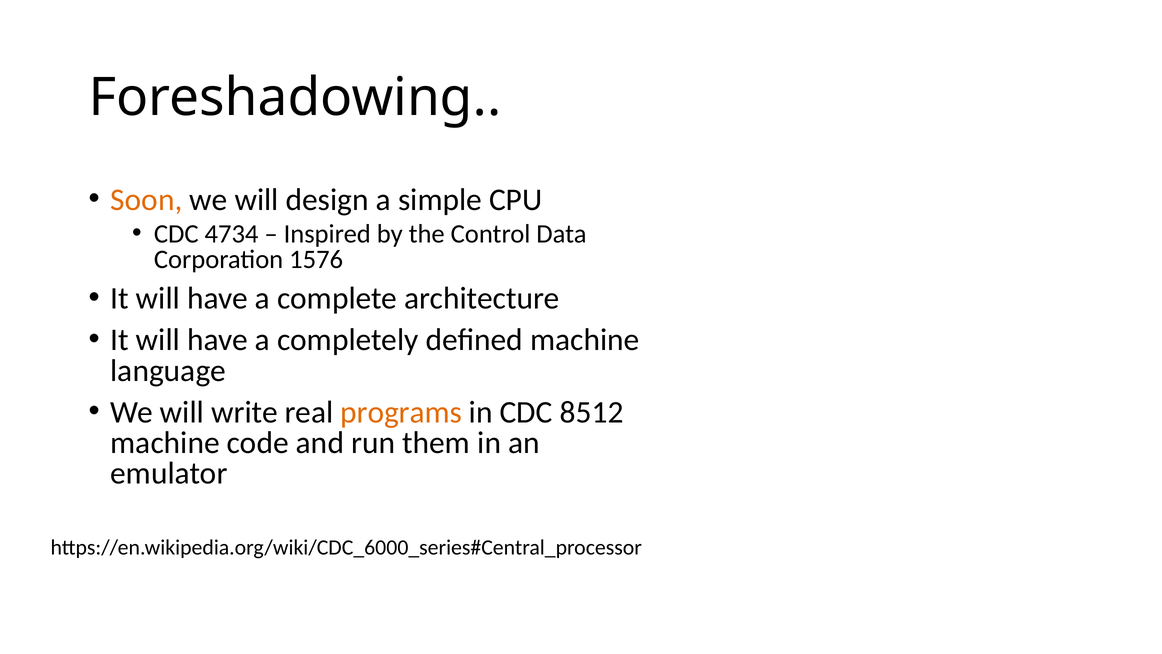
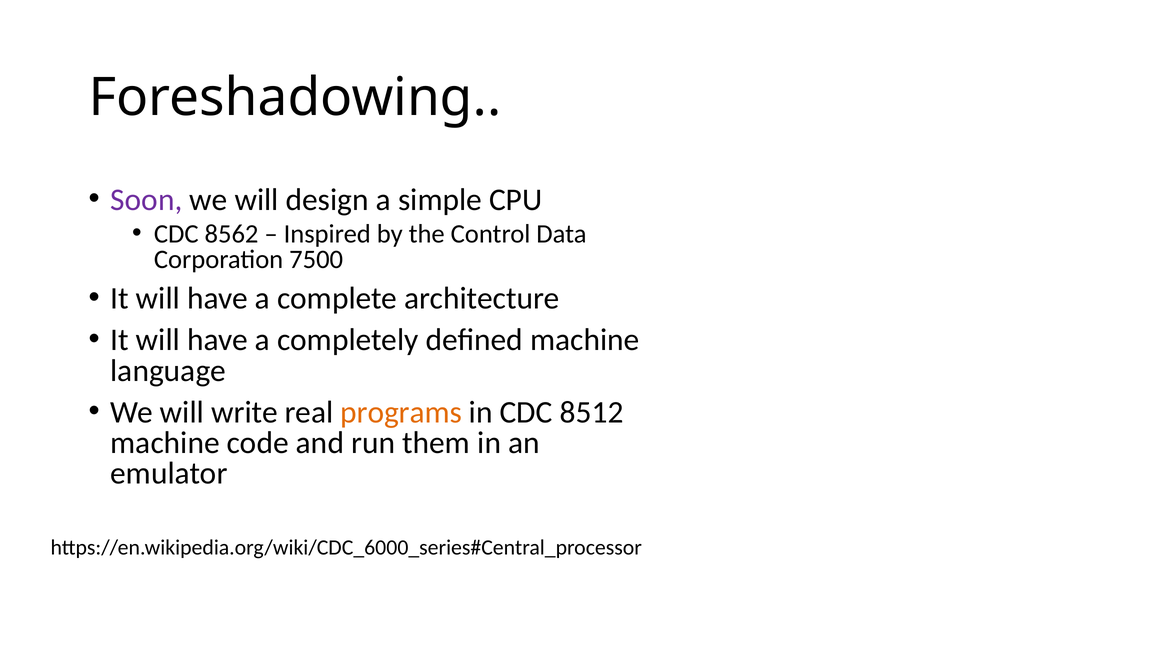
Soon colour: orange -> purple
4734: 4734 -> 8562
1576: 1576 -> 7500
